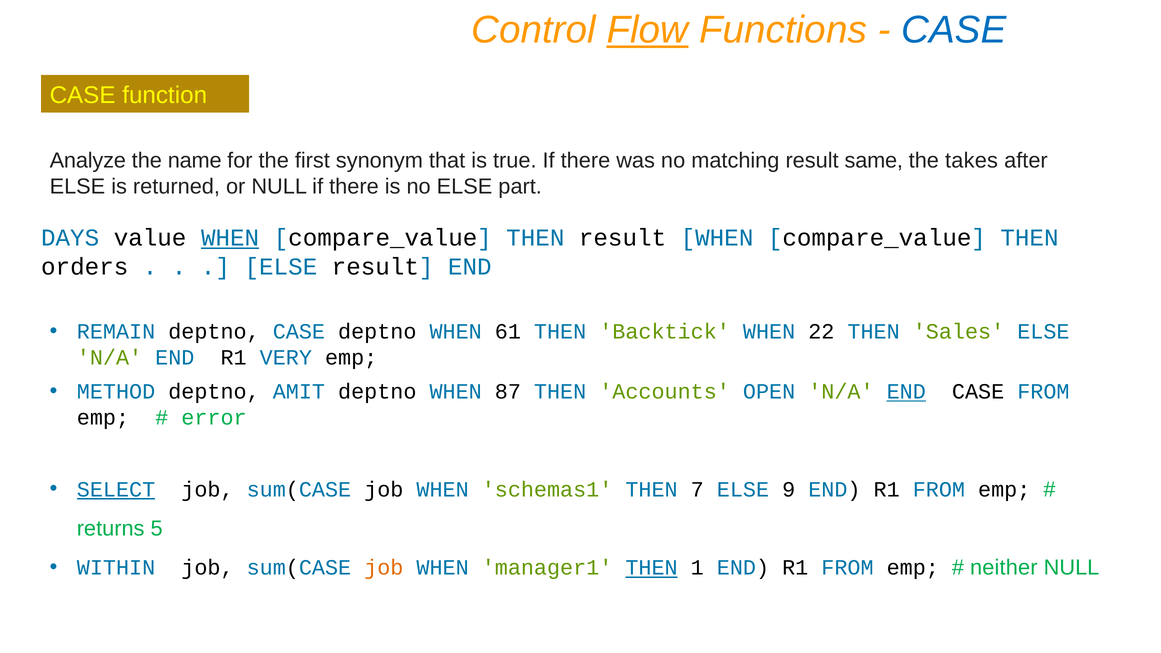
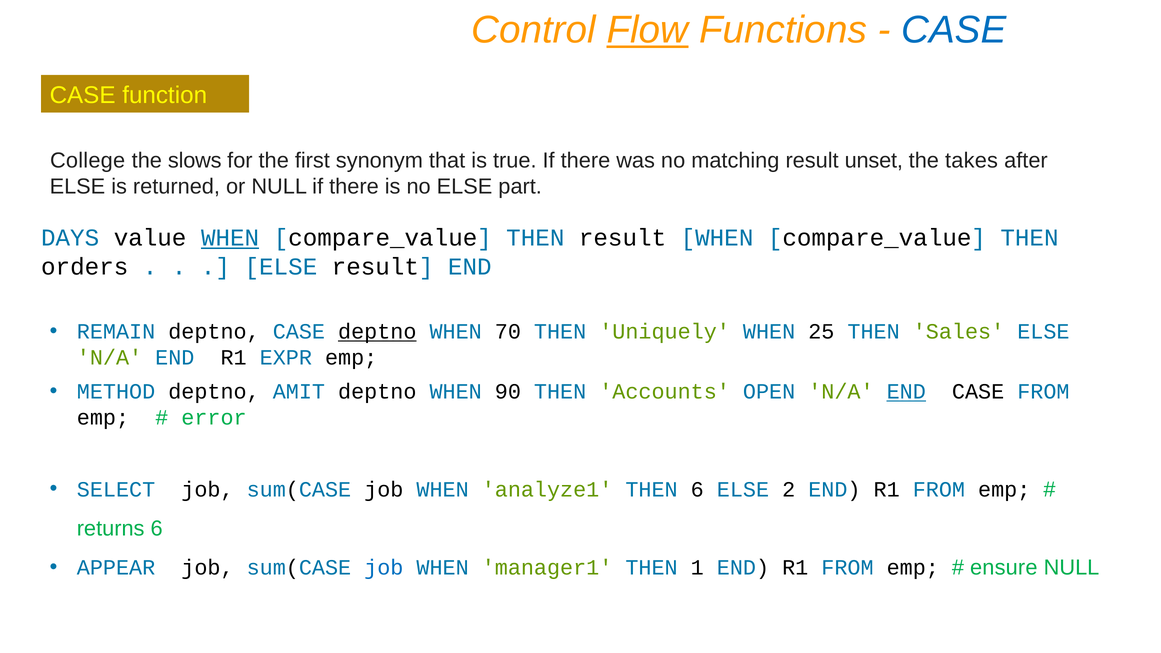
Analyze: Analyze -> College
name: name -> slows
same: same -> unset
deptno at (377, 332) underline: none -> present
61: 61 -> 70
Backtick: Backtick -> Uniquely
22: 22 -> 25
VERY: VERY -> EXPR
87: 87 -> 90
SELECT underline: present -> none
schemas1: schemas1 -> analyze1
THEN 7: 7 -> 6
9: 9 -> 2
returns 5: 5 -> 6
WITHIN: WITHIN -> APPEAR
job at (384, 568) colour: orange -> blue
THEN at (652, 568) underline: present -> none
neither: neither -> ensure
